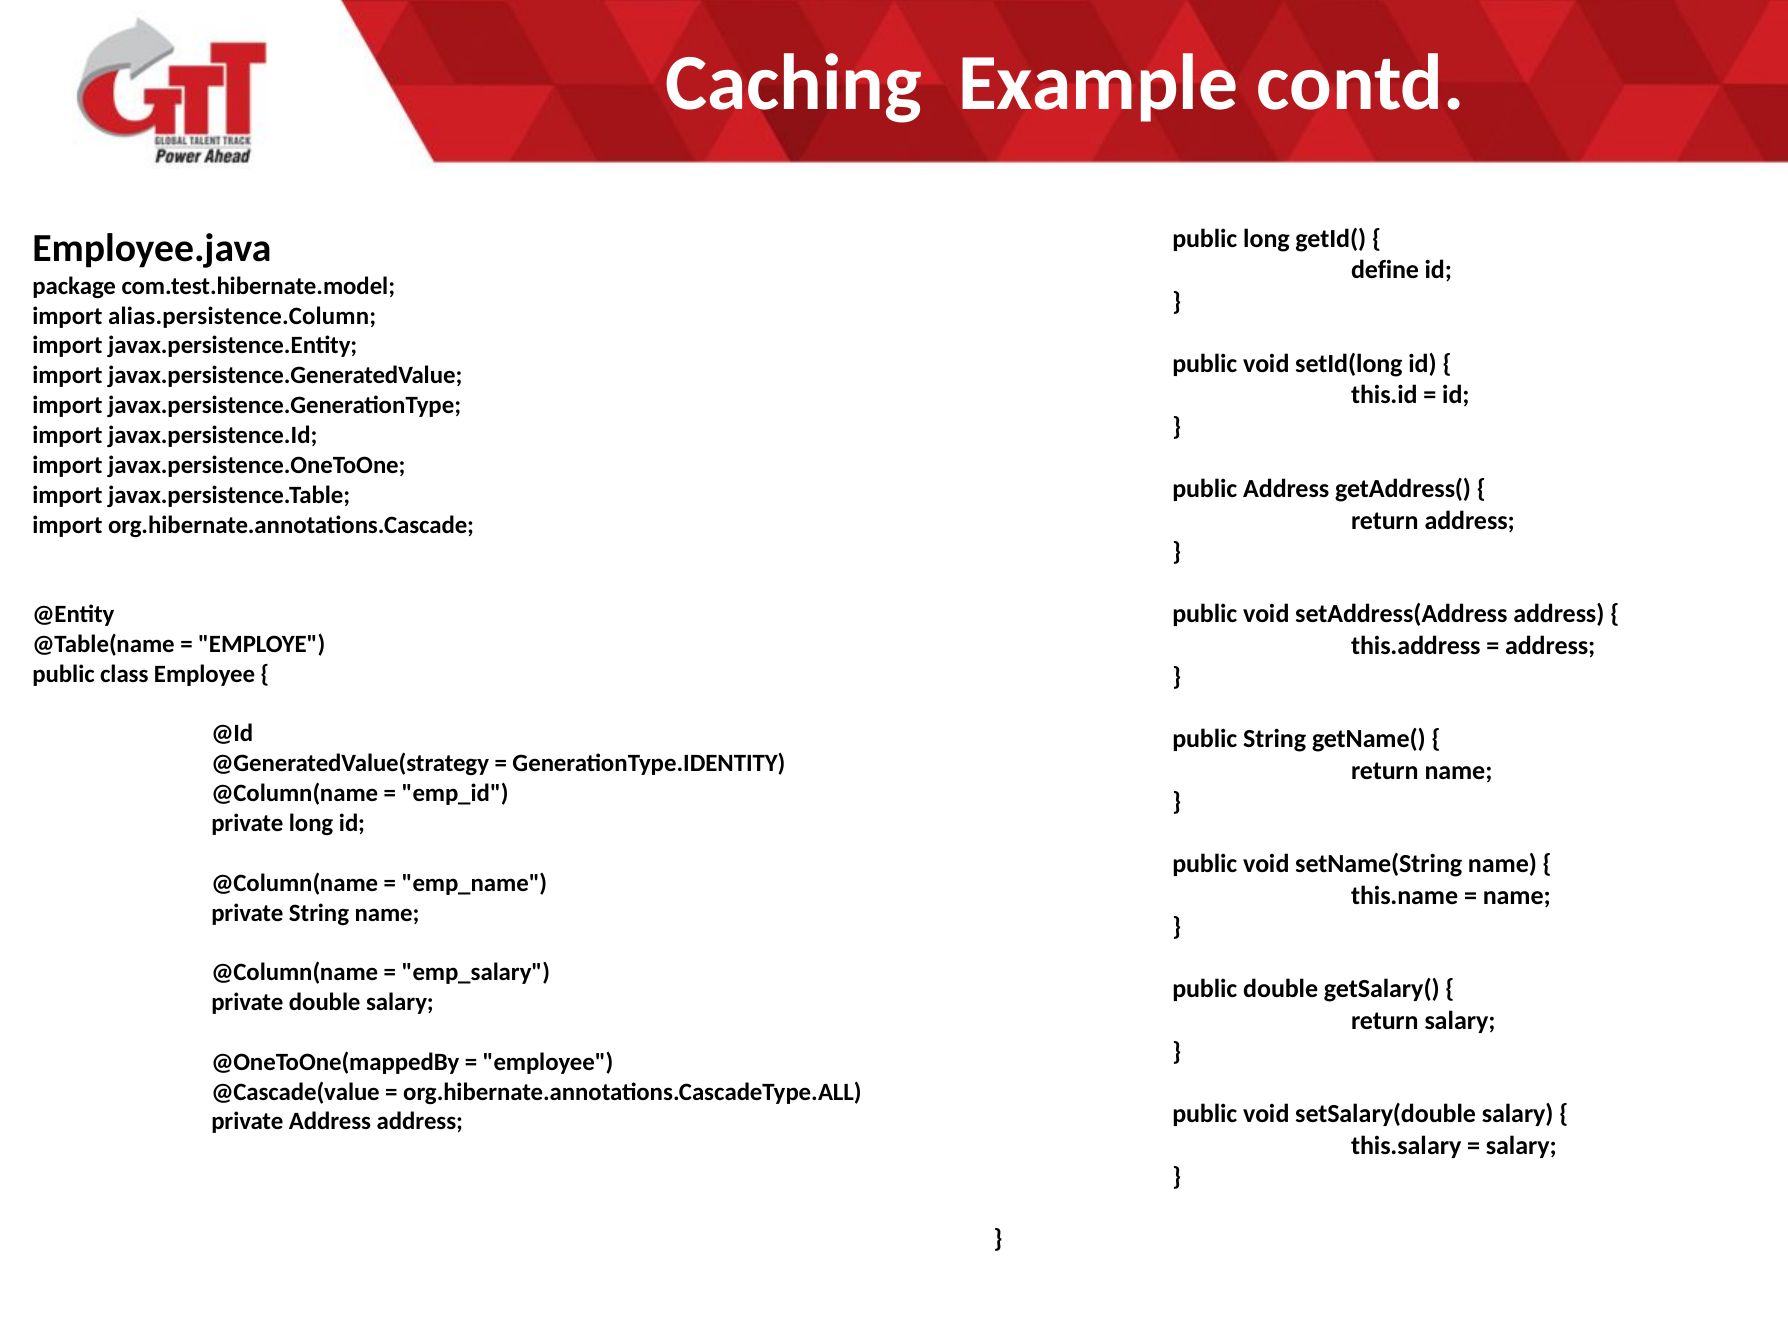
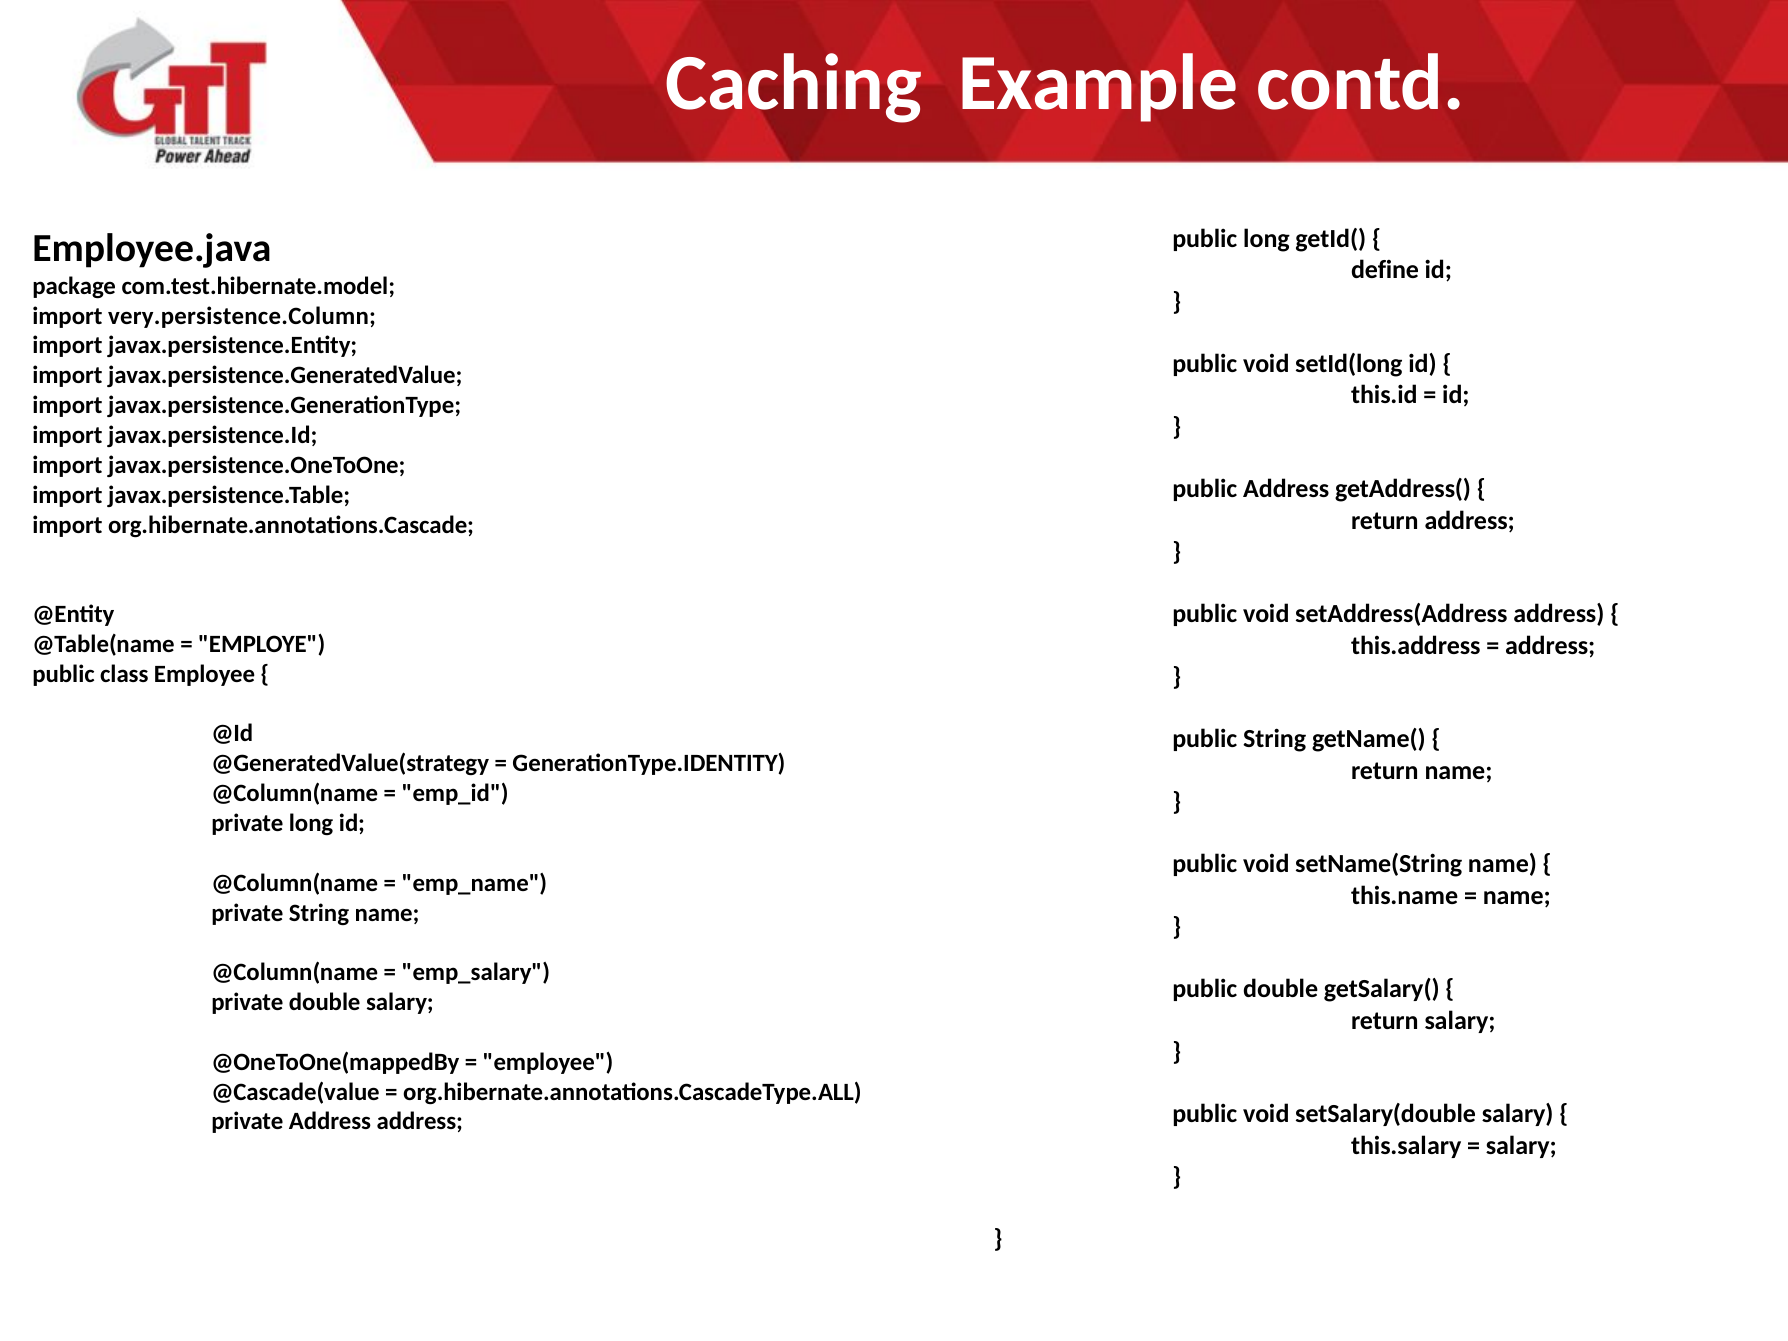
alias.persistence.Column: alias.persistence.Column -> very.persistence.Column
